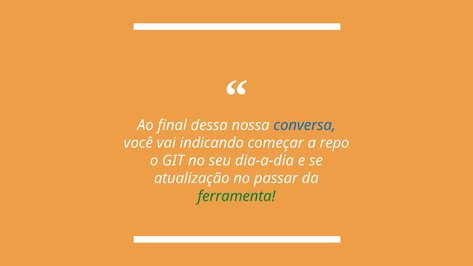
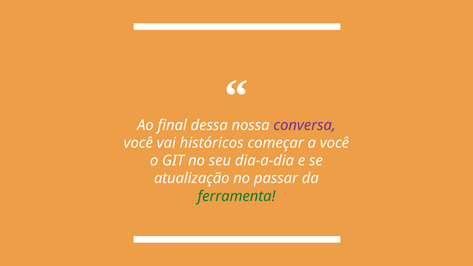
conversa colour: blue -> purple
indicando: indicando -> históricos
a repo: repo -> você
